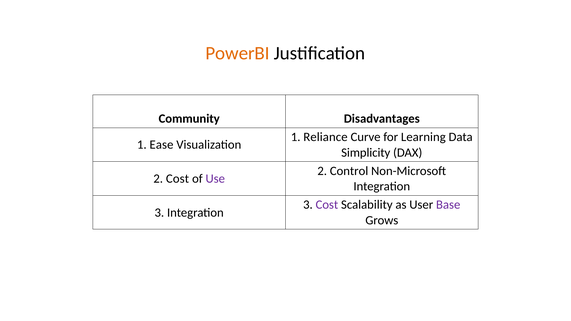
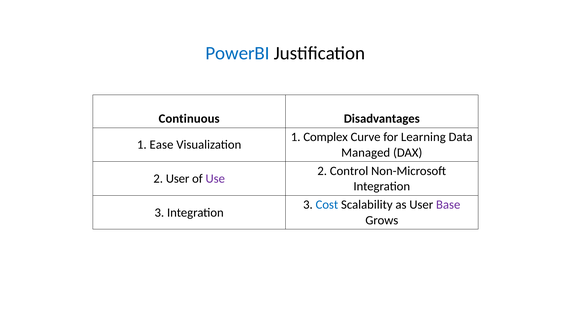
PowerBI colour: orange -> blue
Community: Community -> Continuous
Reliance: Reliance -> Complex
Simplicity: Simplicity -> Managed
2 Cost: Cost -> User
Cost at (327, 205) colour: purple -> blue
